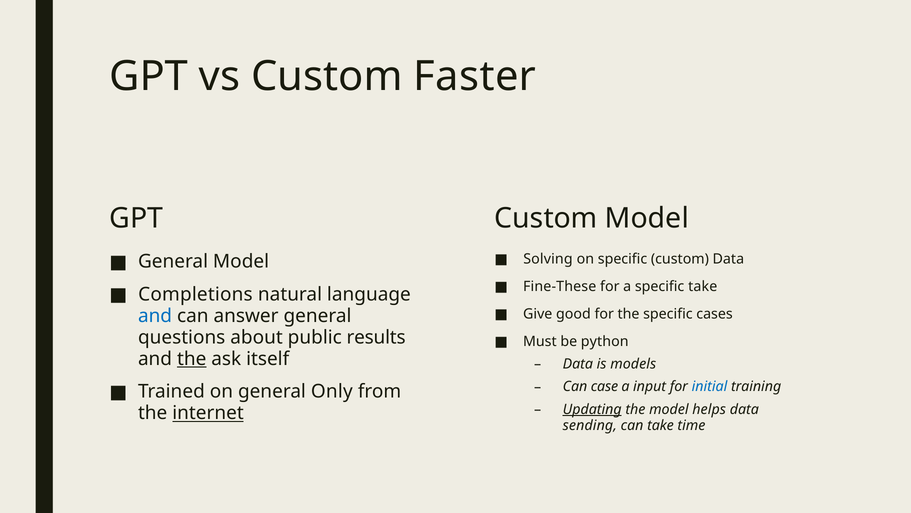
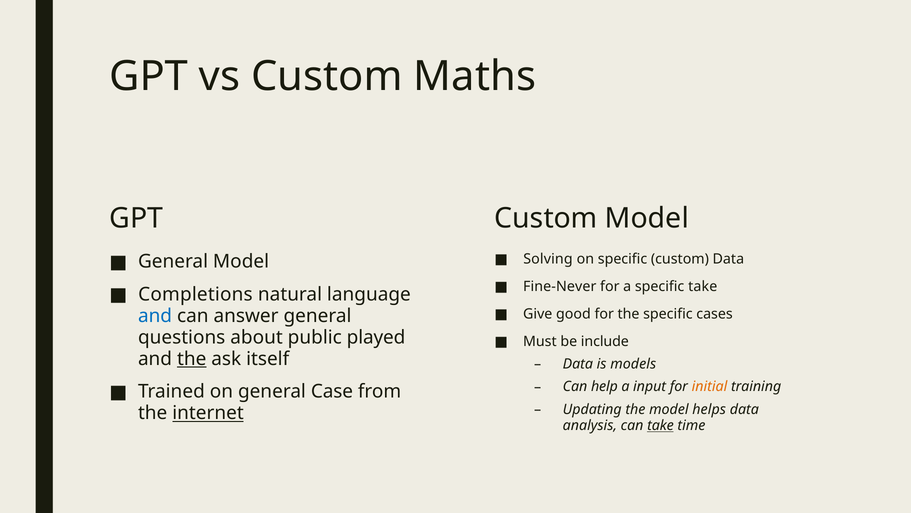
Faster: Faster -> Maths
Fine-These: Fine-These -> Fine-Never
results: results -> played
python: python -> include
case: case -> help
initial colour: blue -> orange
Only: Only -> Case
Updating underline: present -> none
sending: sending -> analysis
take at (661, 425) underline: none -> present
